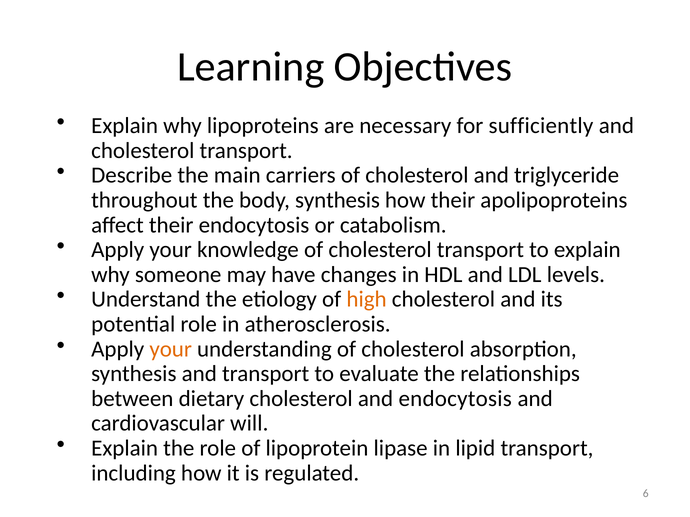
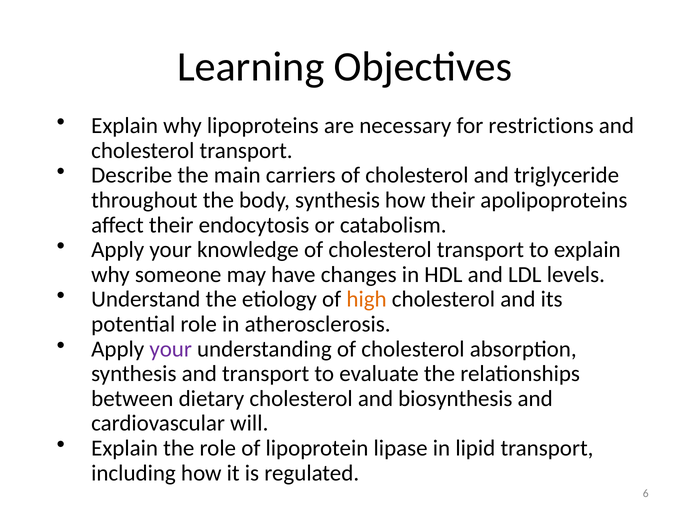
sufficiently: sufficiently -> restrictions
your at (171, 349) colour: orange -> purple
and endocytosis: endocytosis -> biosynthesis
